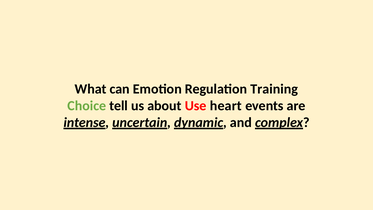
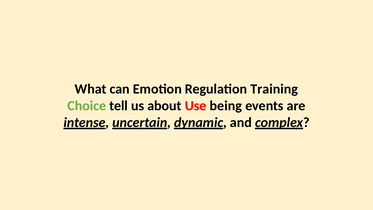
heart: heart -> being
